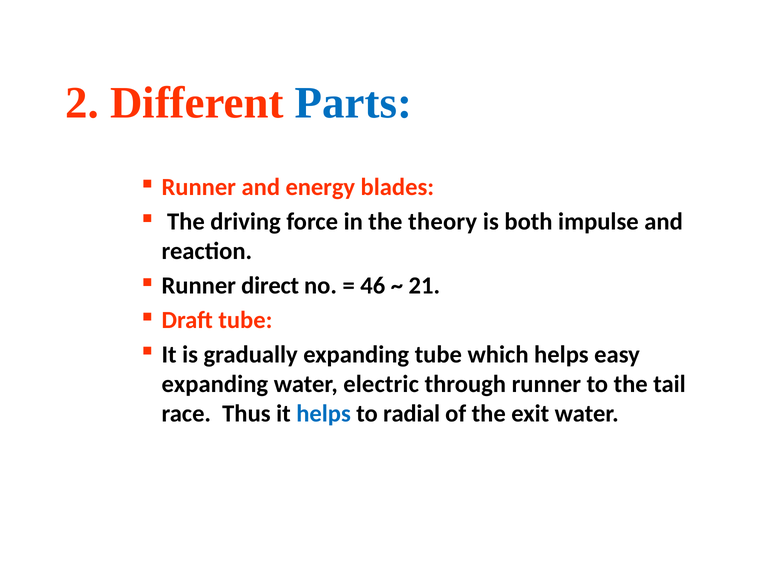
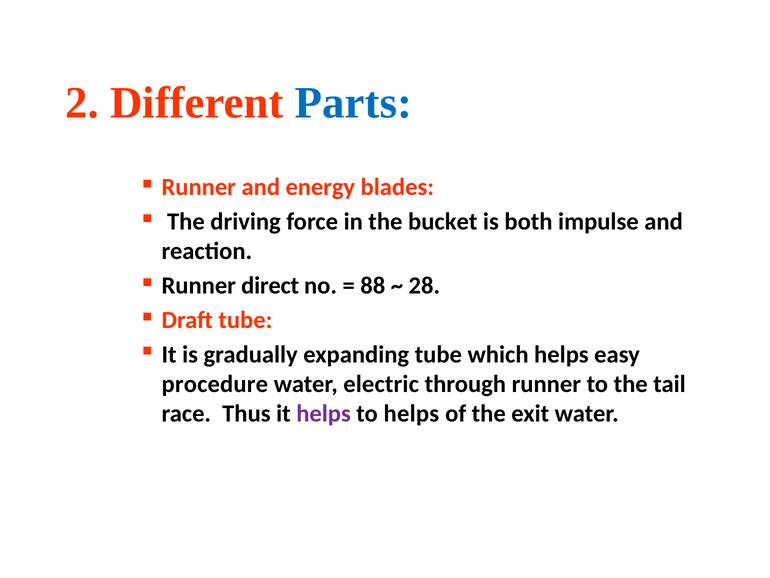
theory: theory -> bucket
46: 46 -> 88
21: 21 -> 28
expanding at (215, 384): expanding -> procedure
helps at (324, 413) colour: blue -> purple
to radial: radial -> helps
